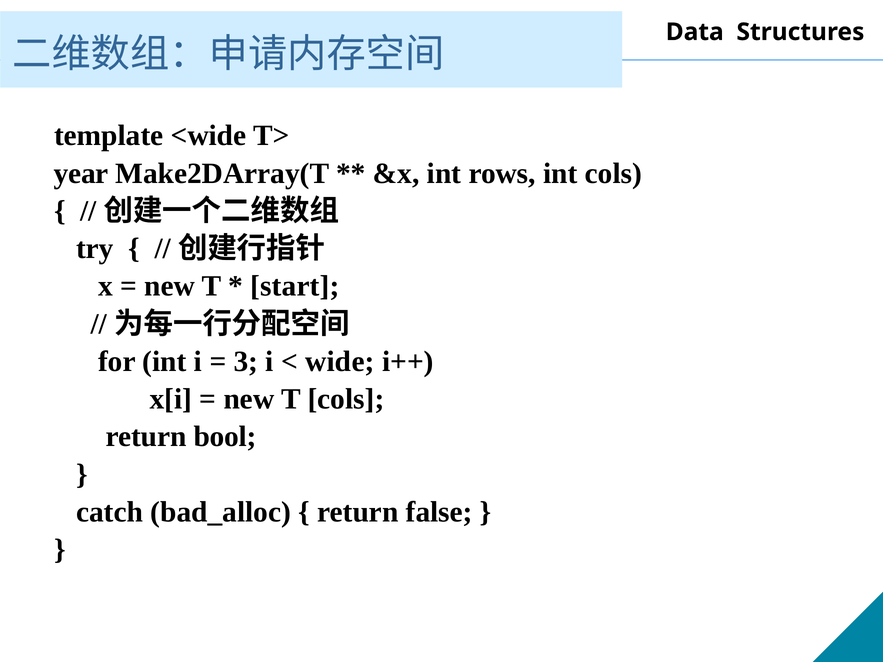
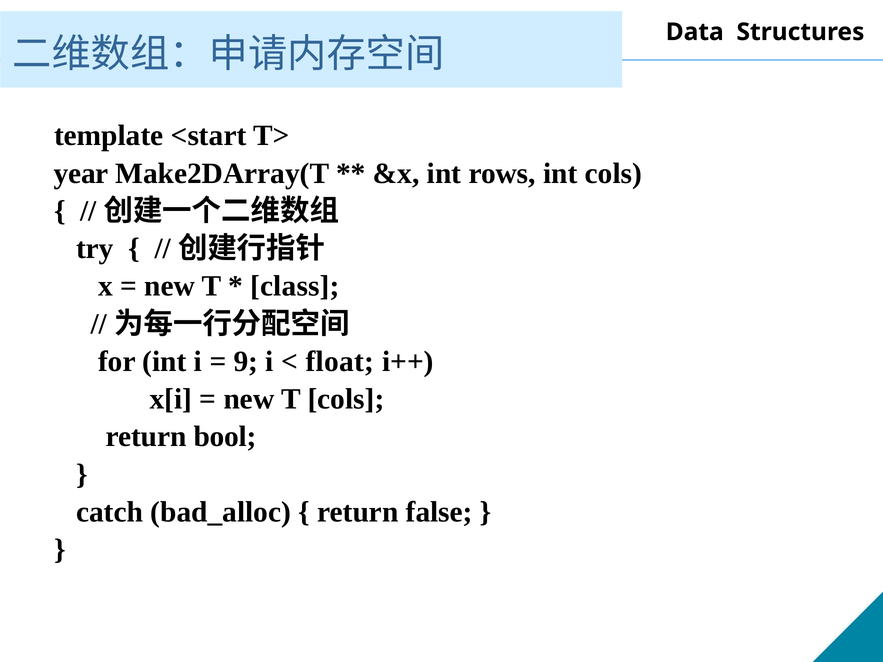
<wide: <wide -> <start
start: start -> class
3: 3 -> 9
wide: wide -> float
